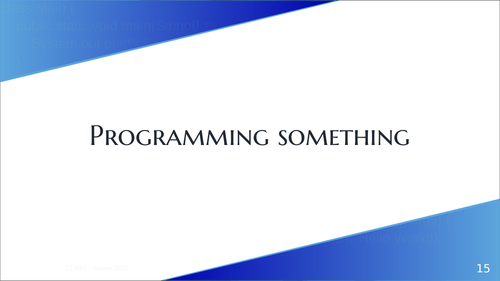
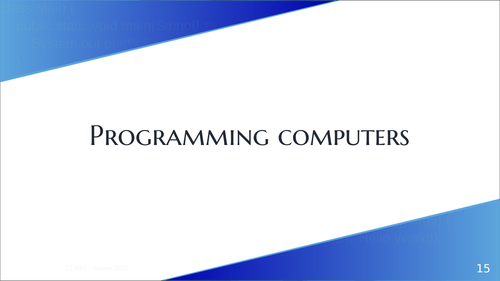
something: something -> computers
